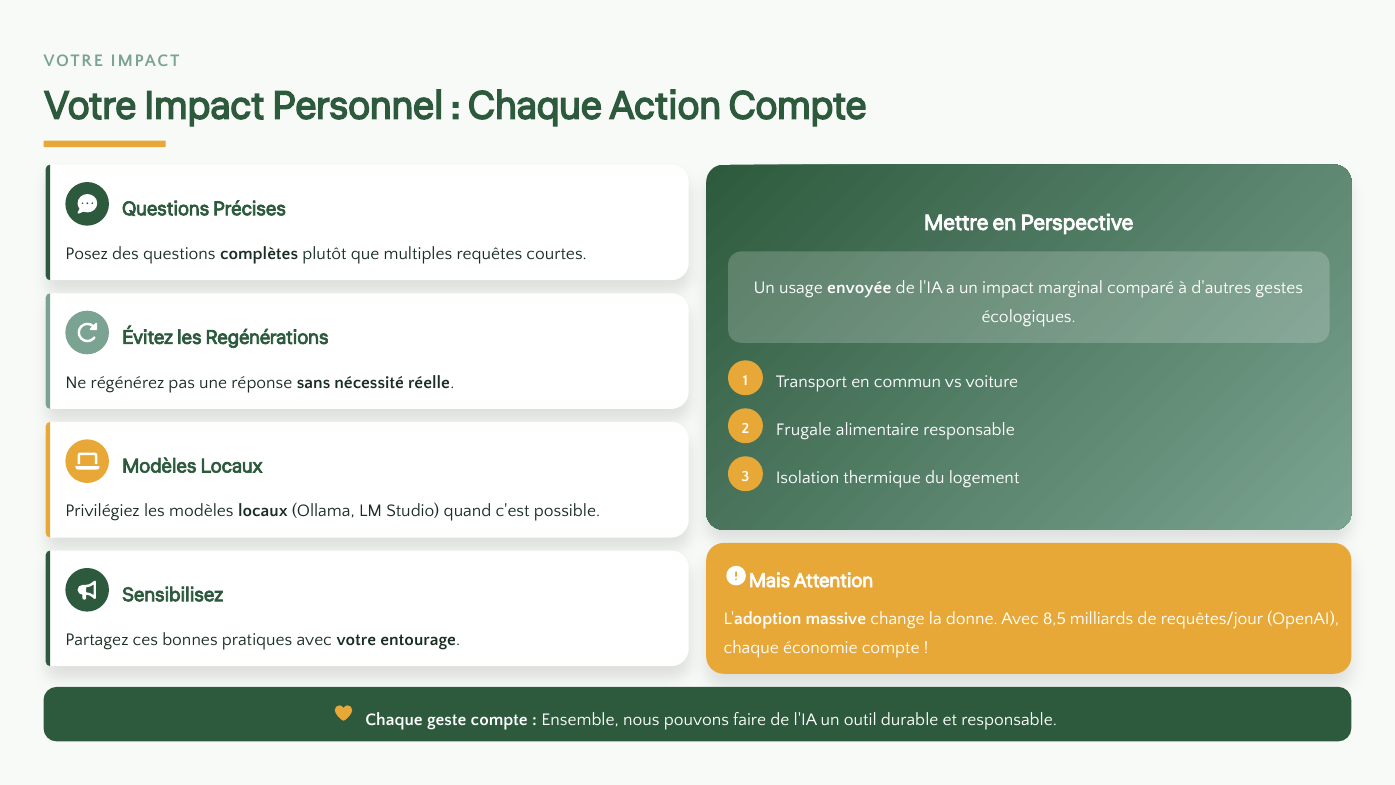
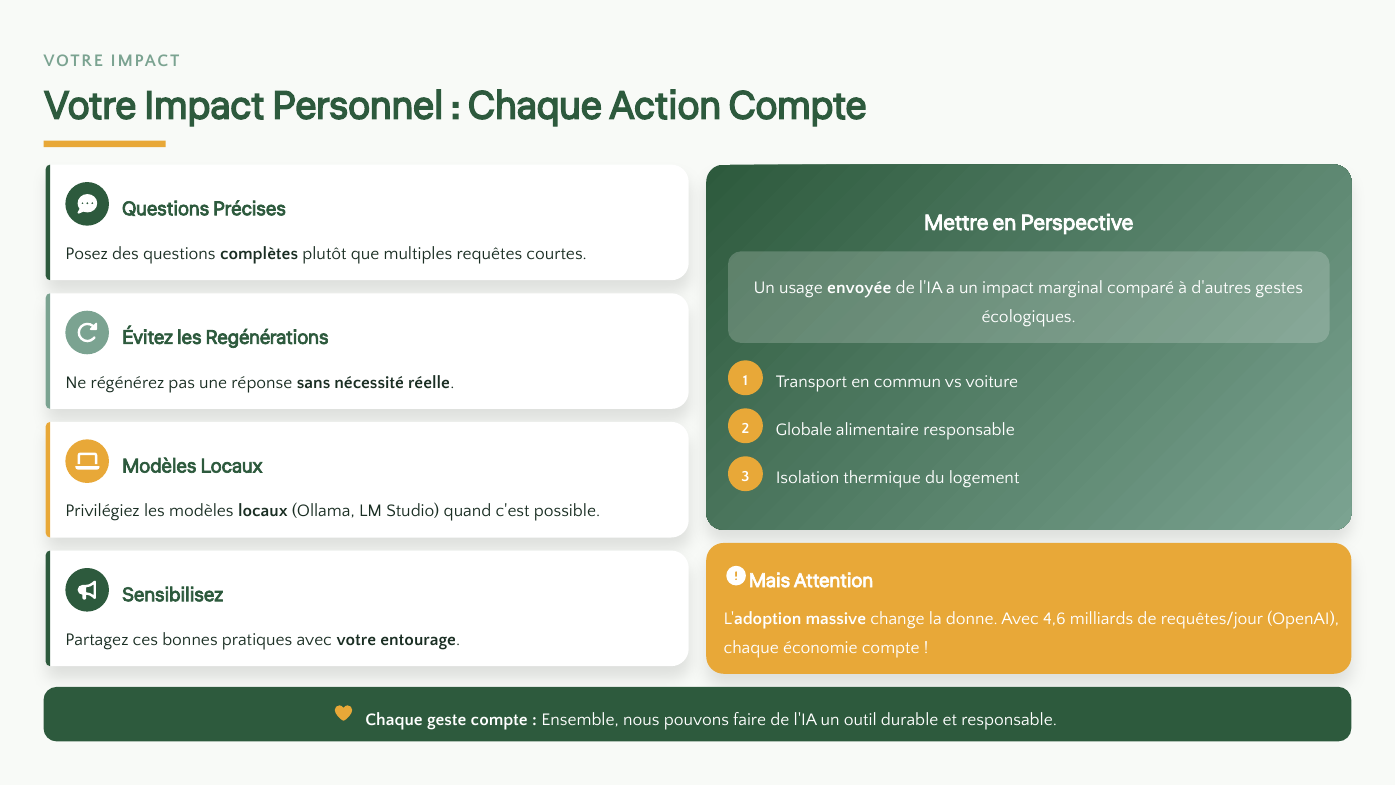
Frugale: Frugale -> Globale
8,5: 8,5 -> 4,6
